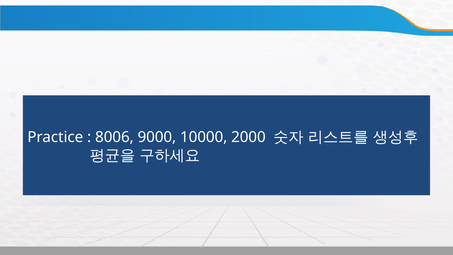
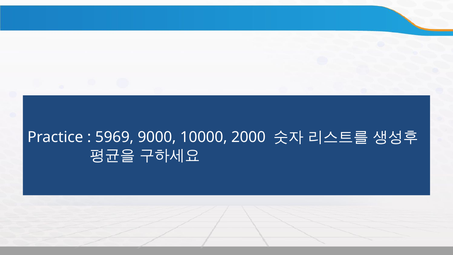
8006: 8006 -> 5969
